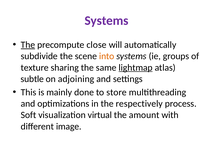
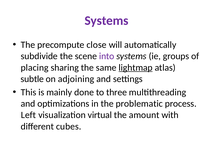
The at (28, 45) underline: present -> none
into colour: orange -> purple
texture: texture -> placing
store: store -> three
respectively: respectively -> problematic
Soft: Soft -> Left
image: image -> cubes
